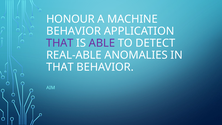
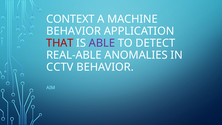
HONOUR: HONOUR -> CONTEXT
THAT at (60, 43) colour: purple -> red
THAT at (60, 67): THAT -> CCTV
